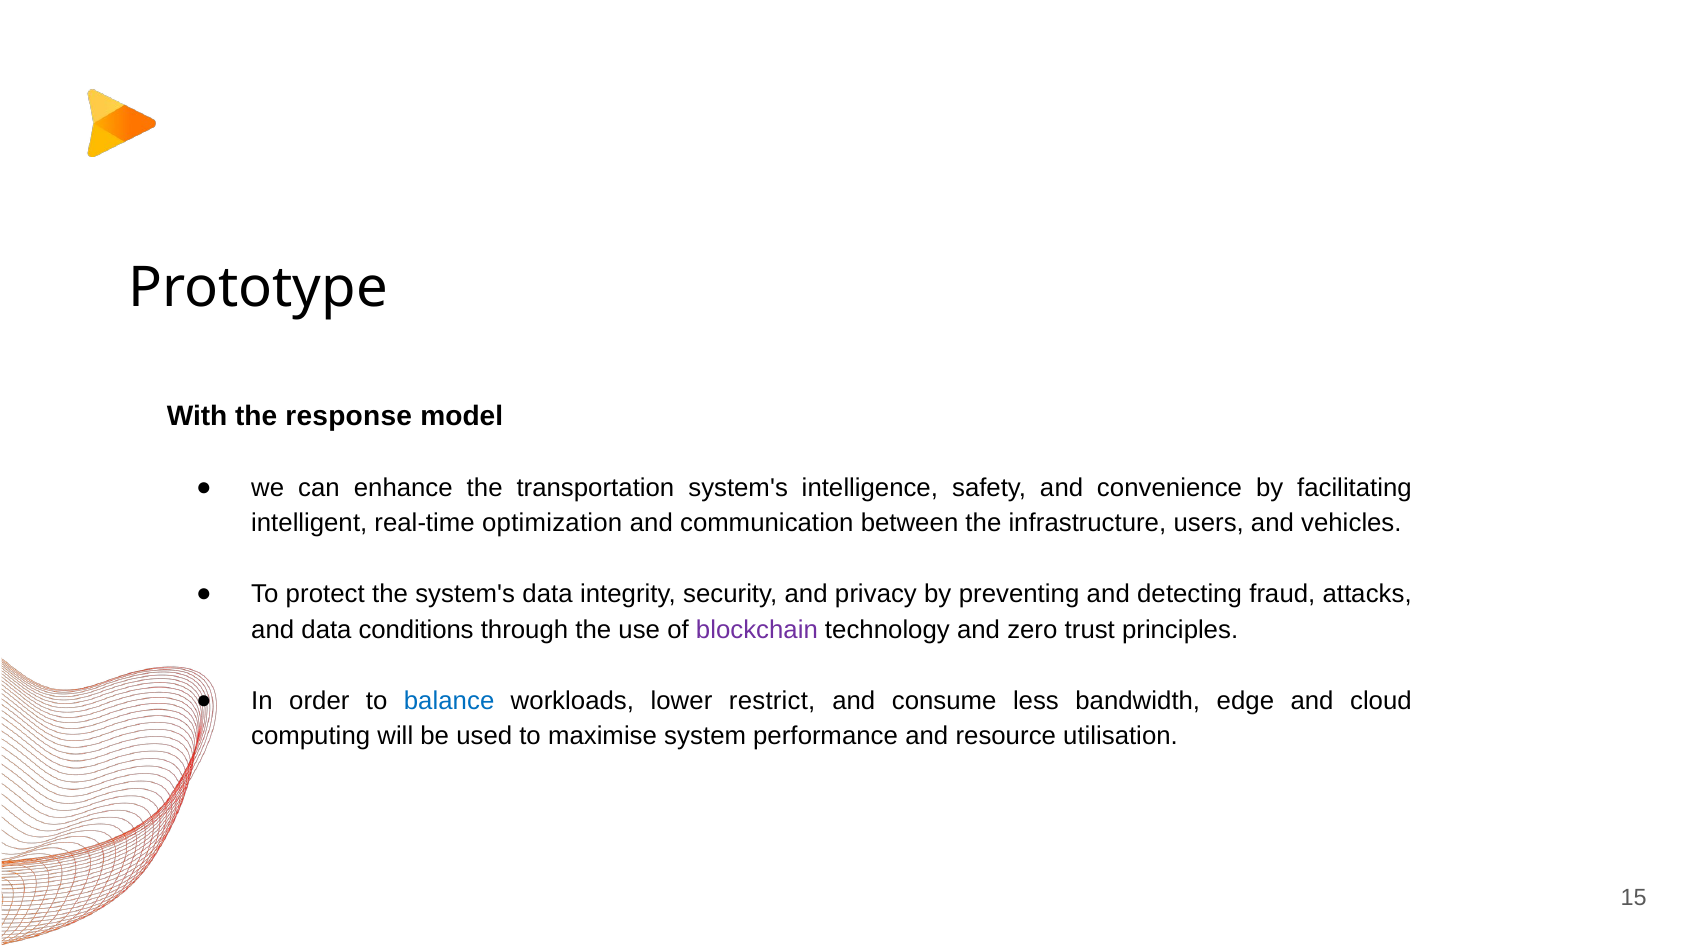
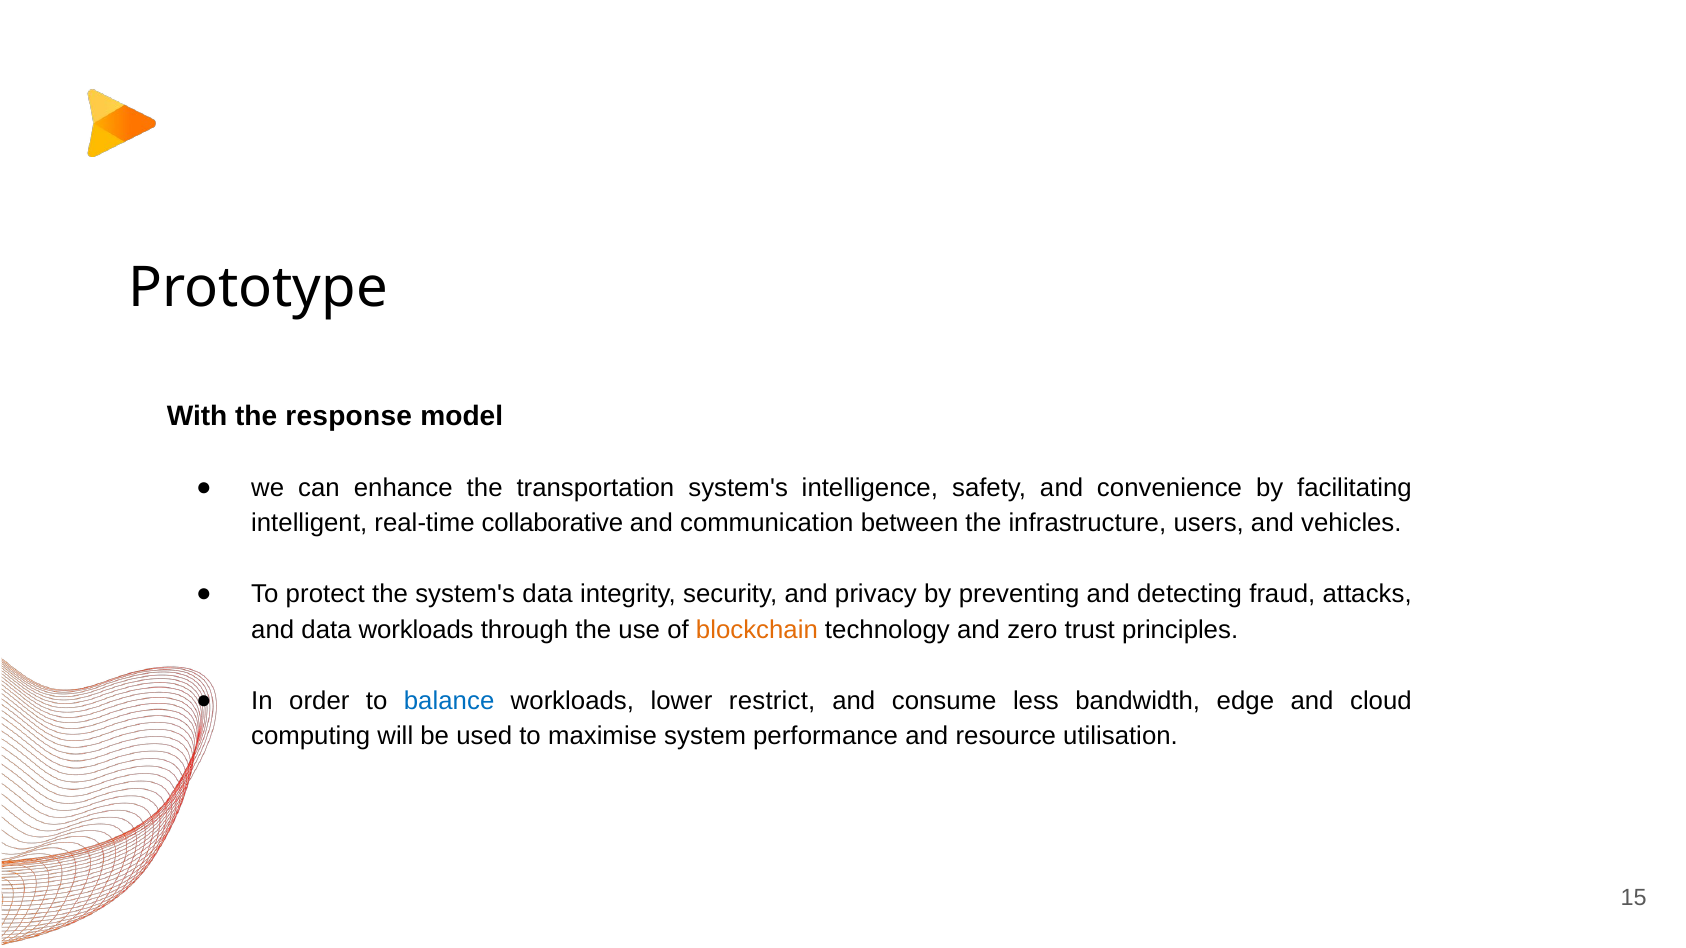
optimization: optimization -> collaborative
data conditions: conditions -> workloads
blockchain colour: purple -> orange
